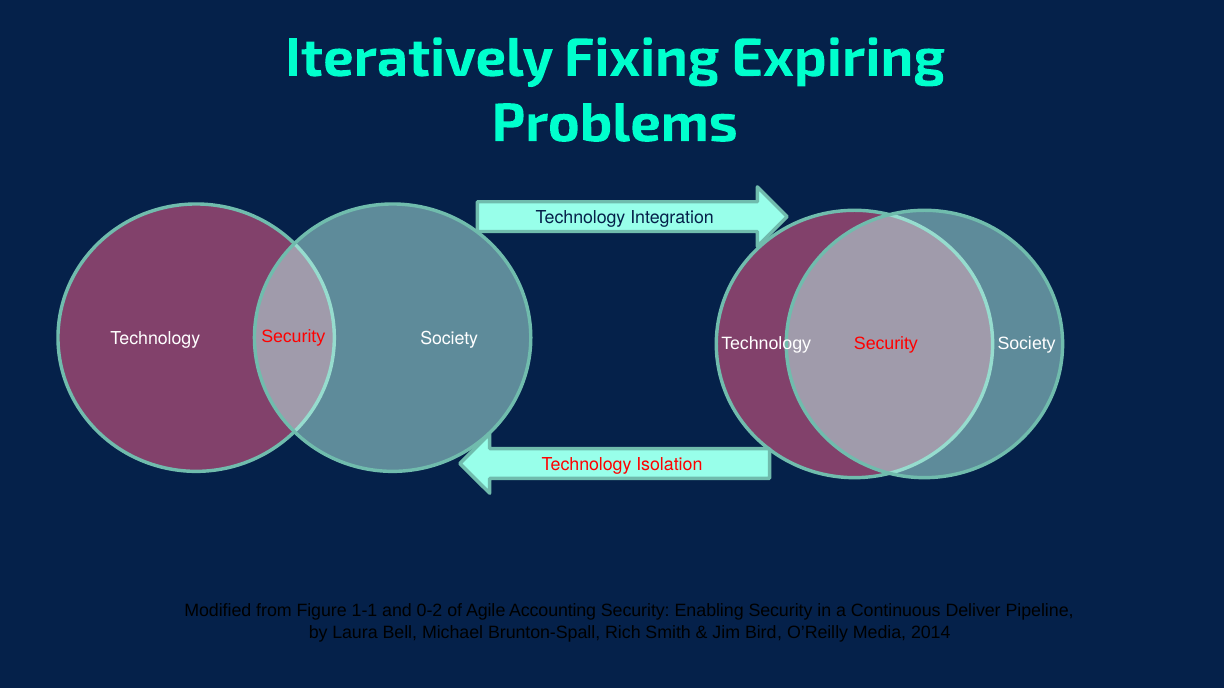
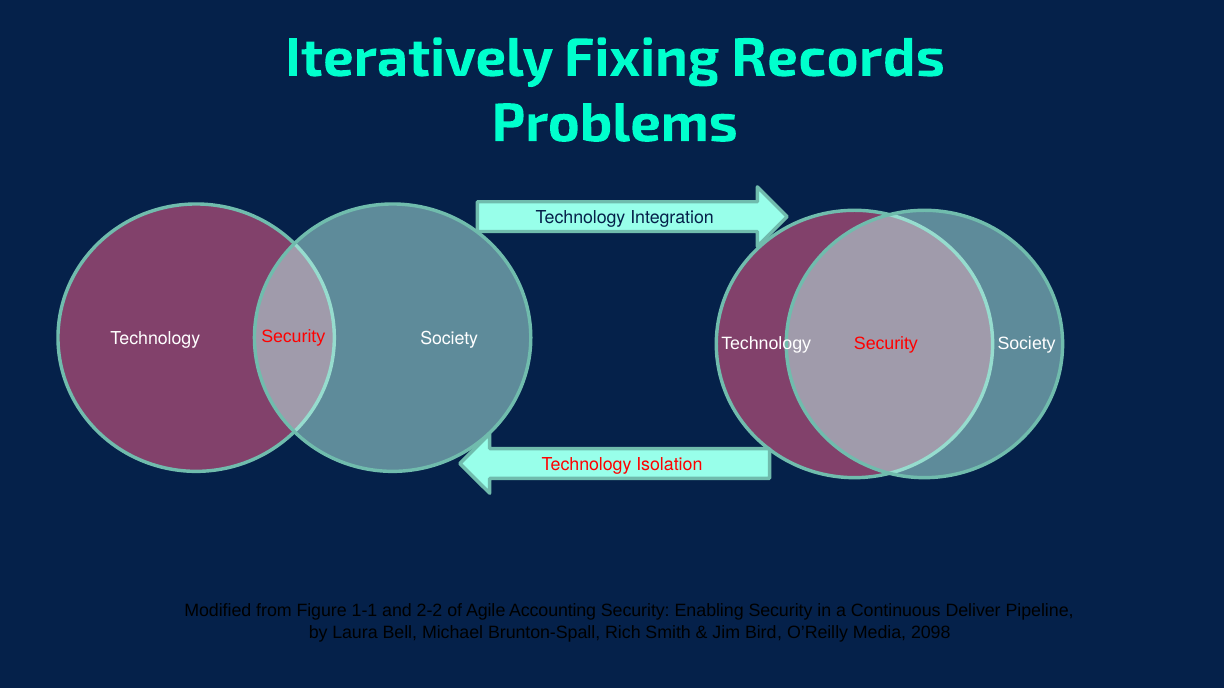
Expiring: Expiring -> Records
0-2: 0-2 -> 2-2
2014: 2014 -> 2098
